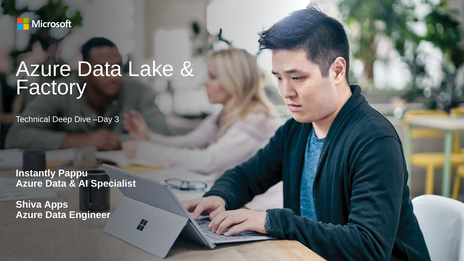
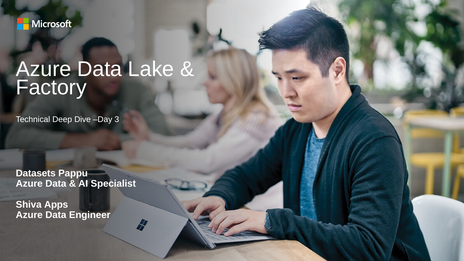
Instantly: Instantly -> Datasets
